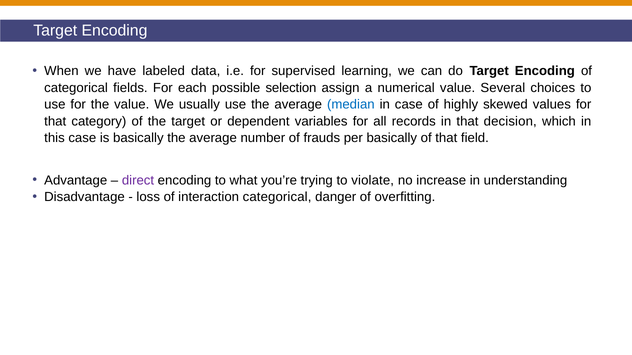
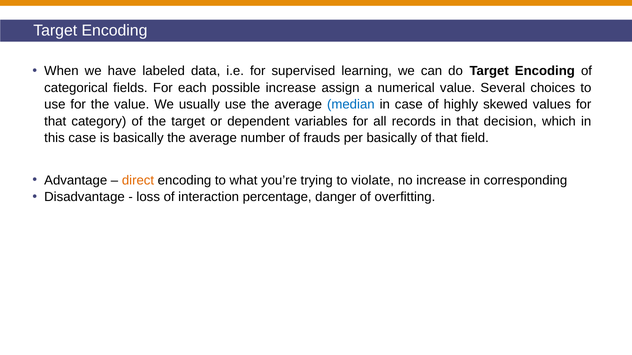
possible selection: selection -> increase
direct colour: purple -> orange
understanding: understanding -> corresponding
interaction categorical: categorical -> percentage
